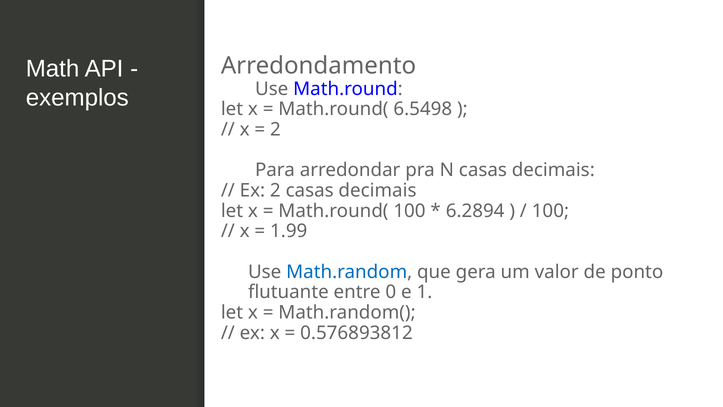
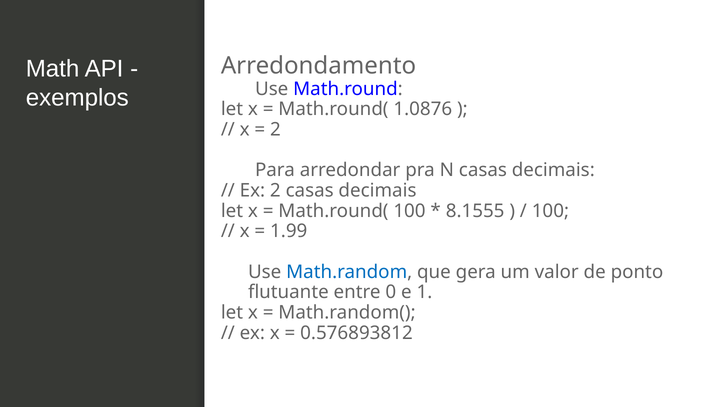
6.5498: 6.5498 -> 1.0876
6.2894: 6.2894 -> 8.1555
